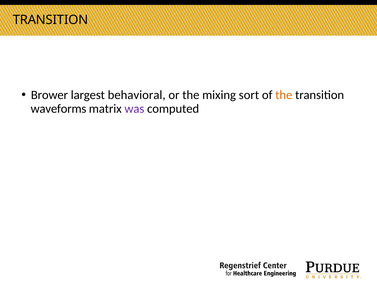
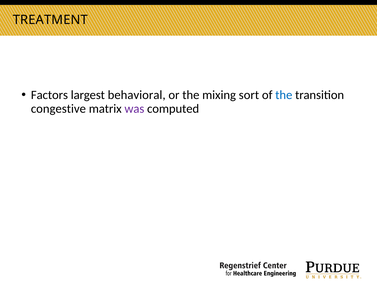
TRANSITION at (50, 20): TRANSITION -> TREATMENT
Brower: Brower -> Factors
the at (284, 95) colour: orange -> blue
waveforms: waveforms -> congestive
